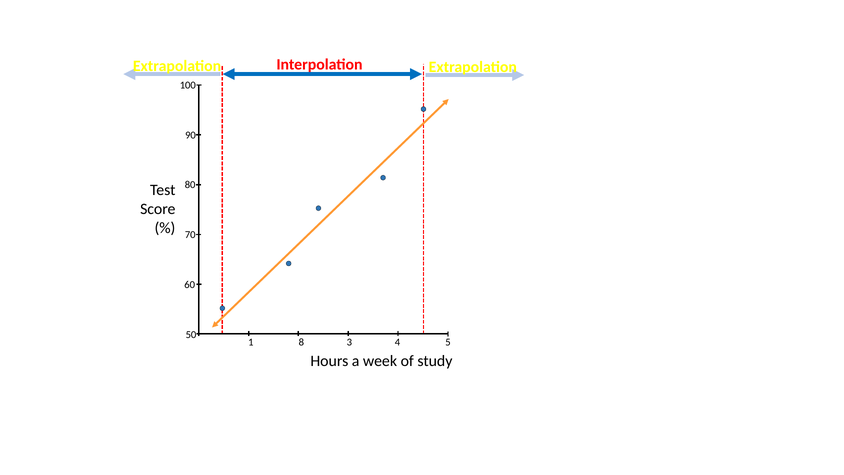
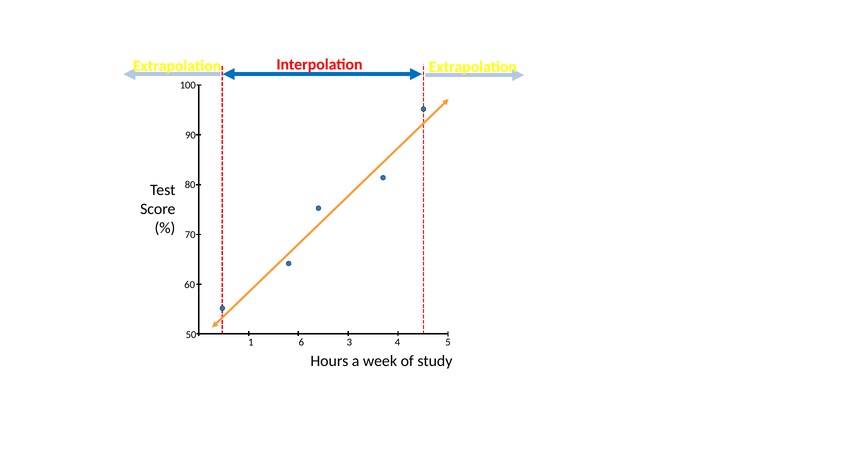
8: 8 -> 6
